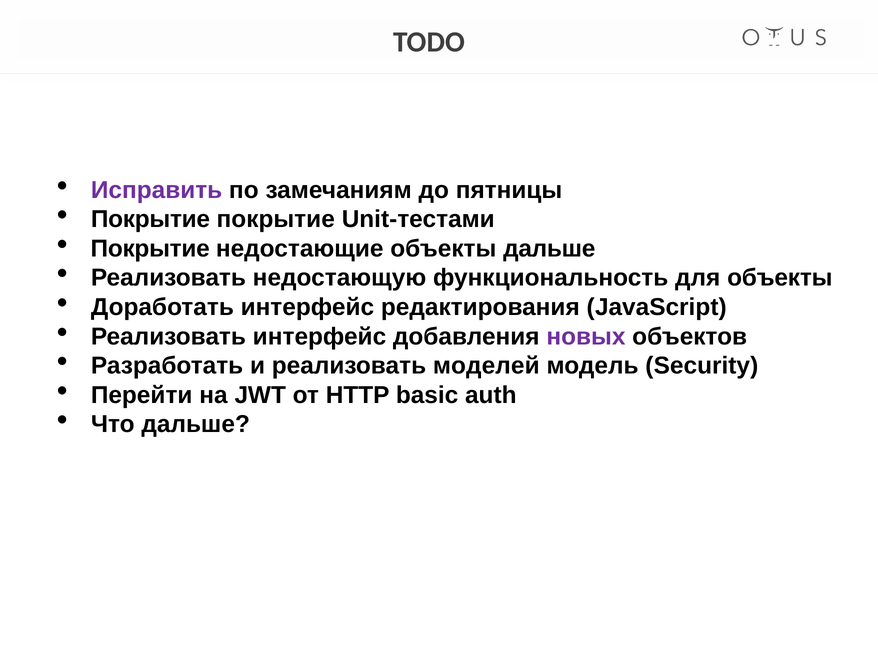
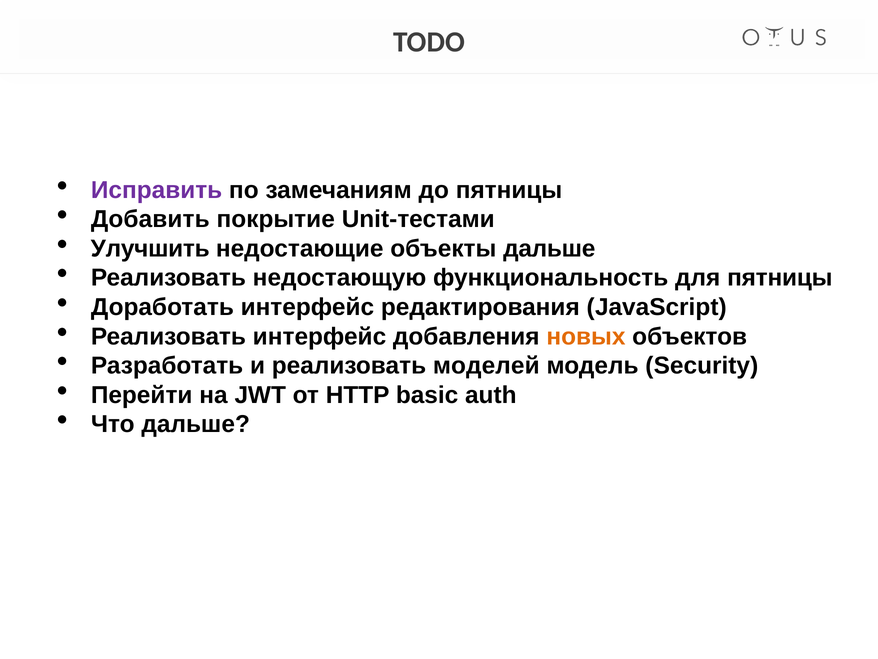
Покрытие at (150, 219): Покрытие -> Добавить
Покрытие at (150, 248): Покрытие -> Улучшить
для объекты: объекты -> пятницы
новых colour: purple -> orange
